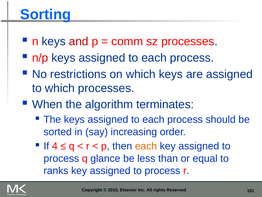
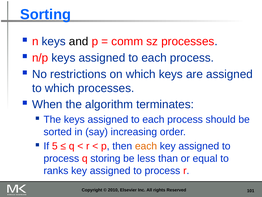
and colour: red -> black
4: 4 -> 5
glance: glance -> storing
